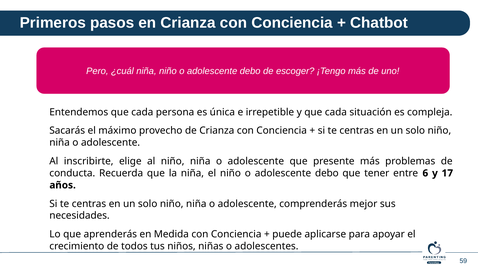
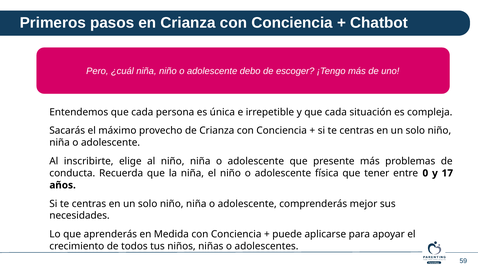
debo at (327, 173): debo -> física
6: 6 -> 0
